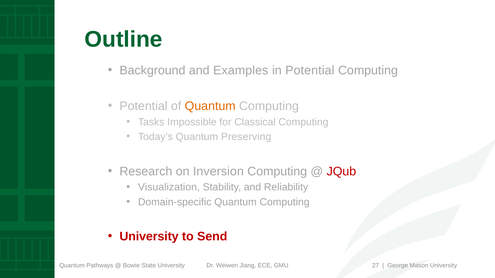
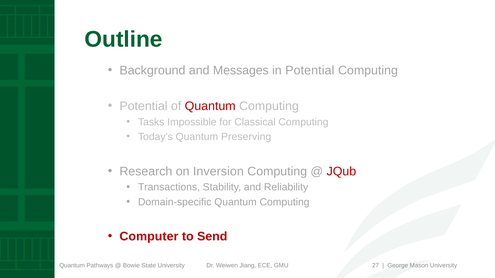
Examples: Examples -> Messages
Quantum at (210, 106) colour: orange -> red
Visualization: Visualization -> Transactions
University at (149, 237): University -> Computer
